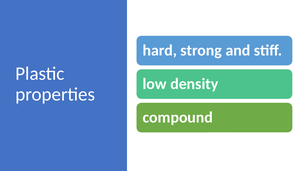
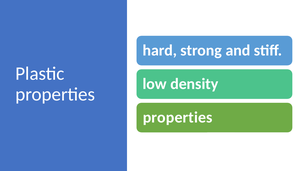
compound at (178, 117): compound -> properties
